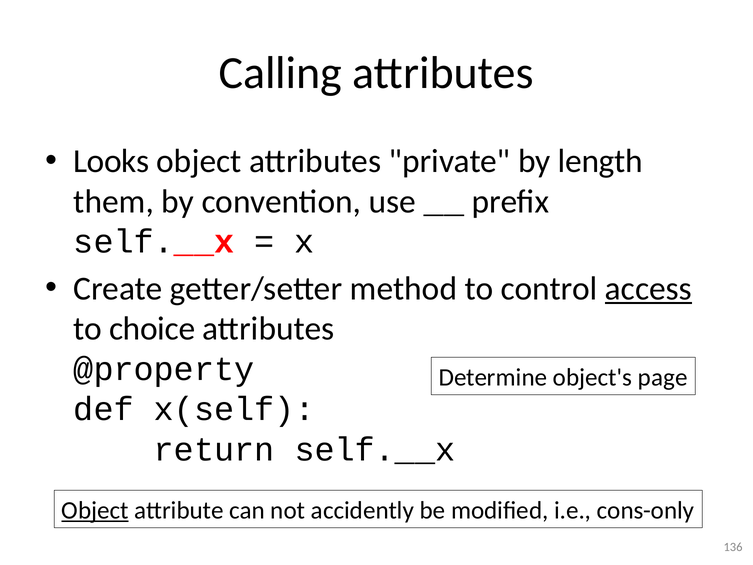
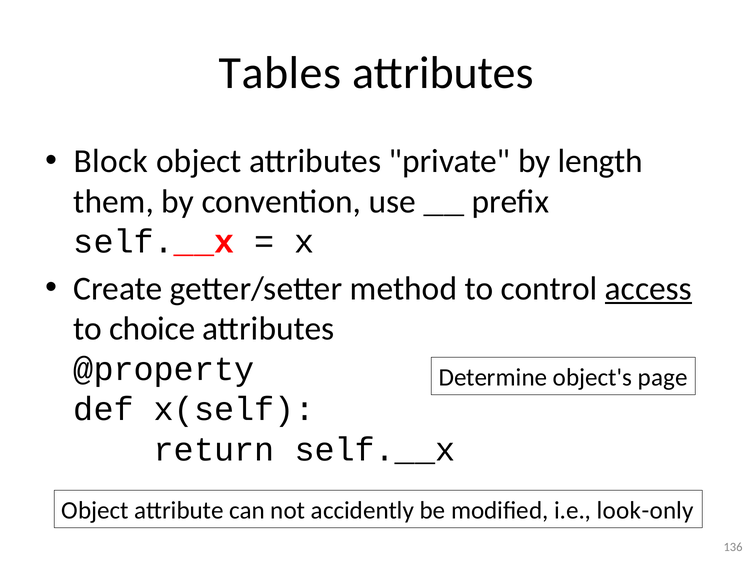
Calling: Calling -> Tables
Looks: Looks -> Block
Object at (95, 510) underline: present -> none
cons-only: cons-only -> look-only
